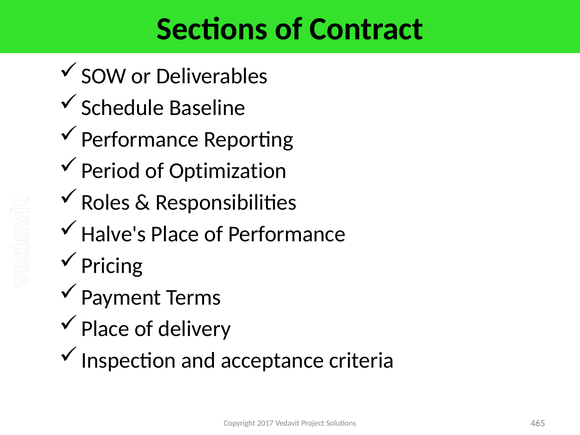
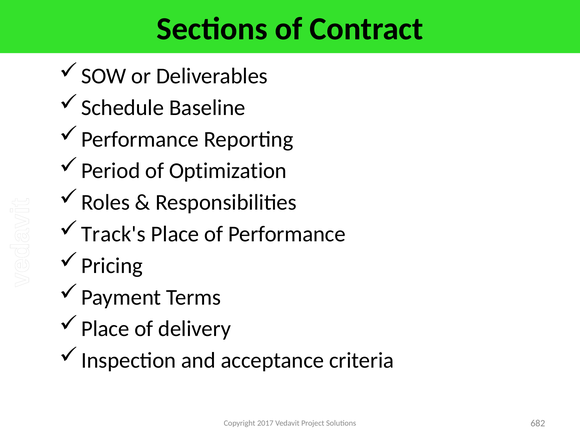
Halve's: Halve's -> Track's
465: 465 -> 682
